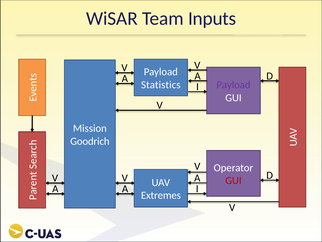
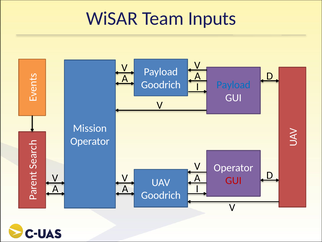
Statistics at (161, 85): Statistics -> Goodrich
Payload at (233, 85) colour: purple -> blue
Goodrich at (90, 141): Goodrich -> Operator
Extremes at (161, 195): Extremes -> Goodrich
